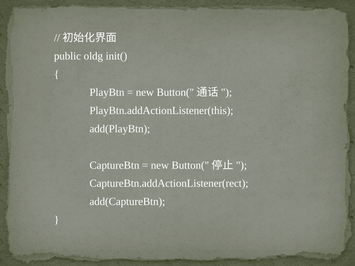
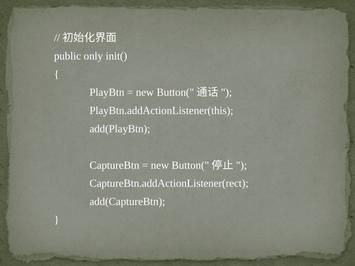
oldg: oldg -> only
